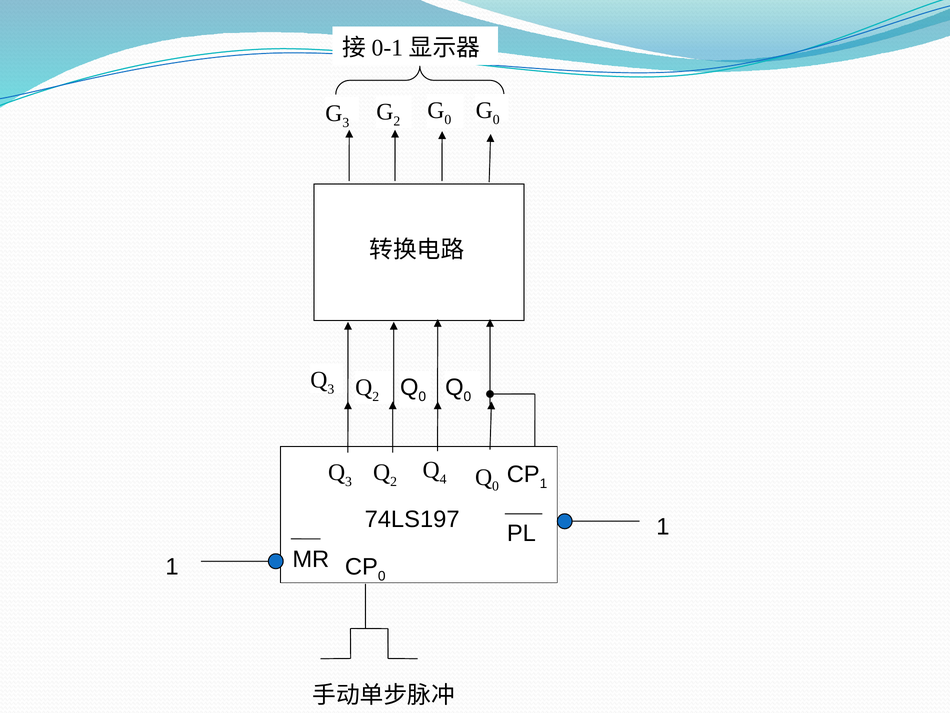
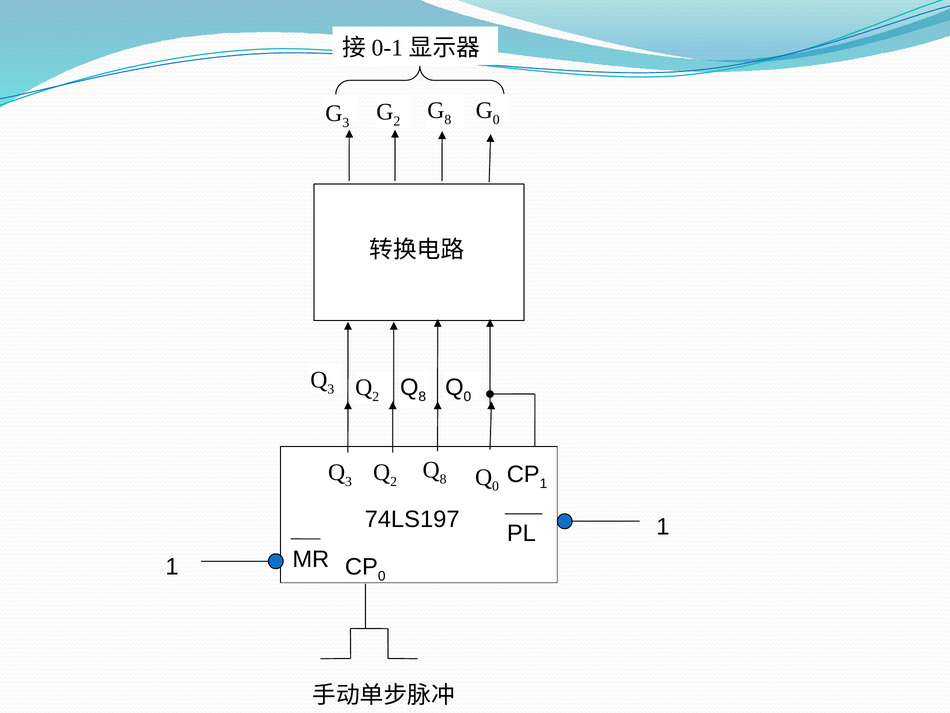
0 at (448, 119): 0 -> 8
0 at (422, 396): 0 -> 8
4 at (443, 479): 4 -> 8
